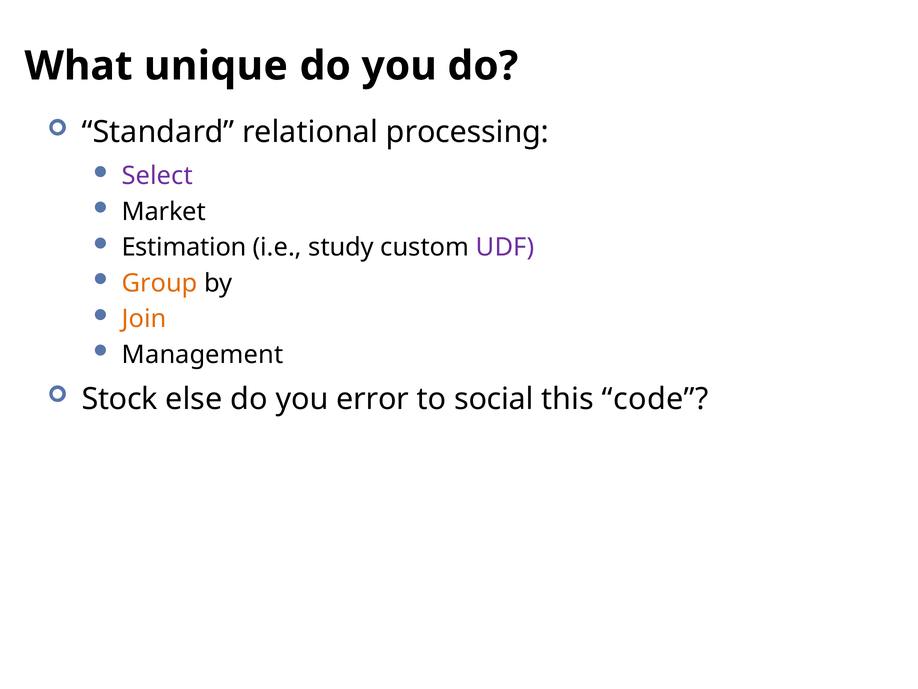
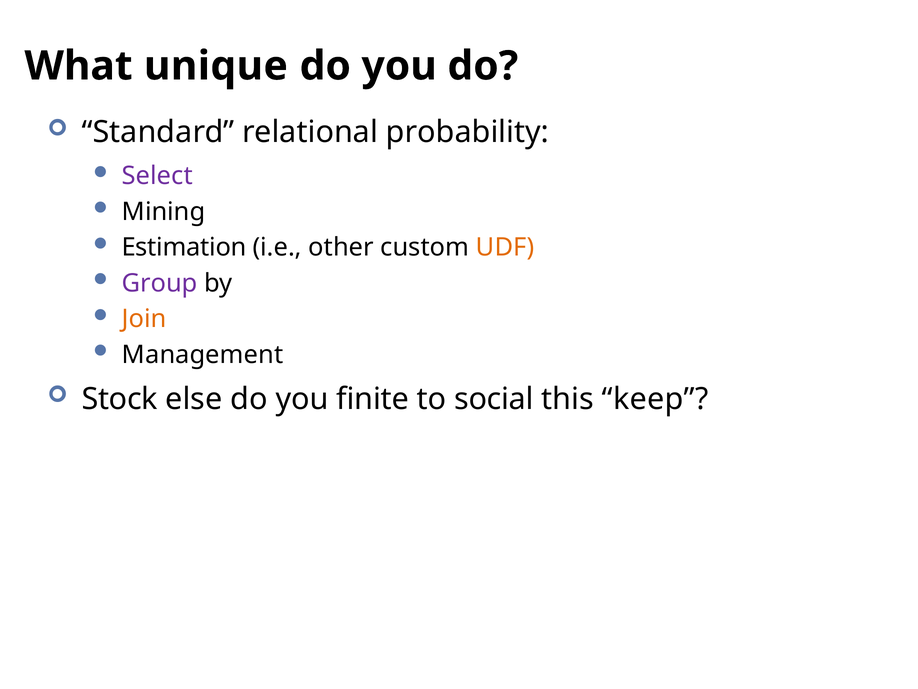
processing: processing -> probability
Market: Market -> Mining
study: study -> other
UDF colour: purple -> orange
Group colour: orange -> purple
error: error -> finite
code: code -> keep
